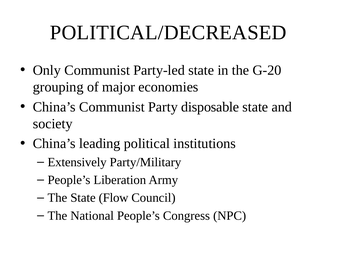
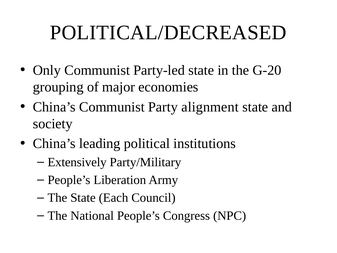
disposable: disposable -> alignment
Flow: Flow -> Each
